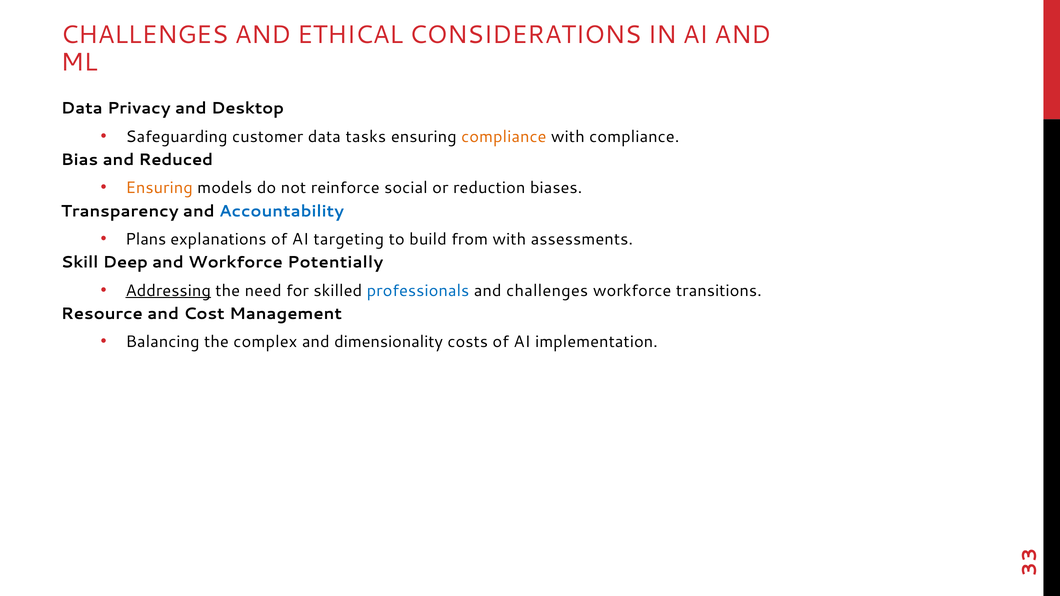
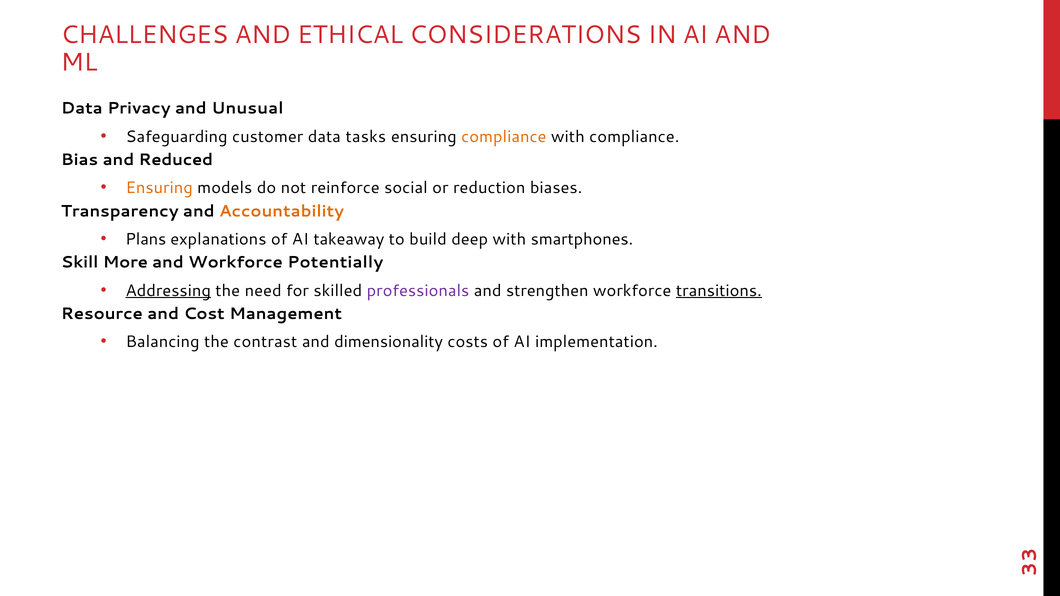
Desktop: Desktop -> Unusual
Accountability colour: blue -> orange
targeting: targeting -> takeaway
from: from -> deep
assessments: assessments -> smartphones
Deep: Deep -> More
professionals colour: blue -> purple
and challenges: challenges -> strengthen
transitions underline: none -> present
complex: complex -> contrast
